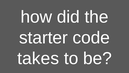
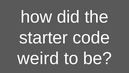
takes: takes -> weird
